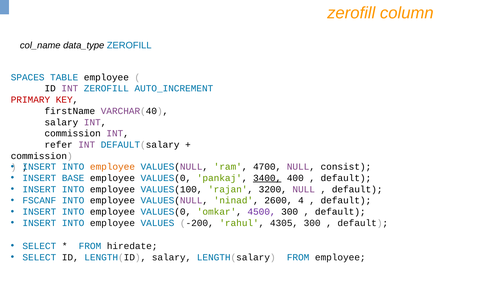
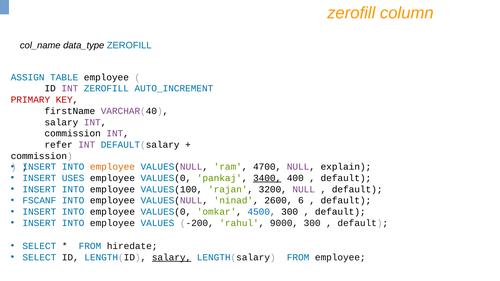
SPACES: SPACES -> ASSIGN
consist: consist -> explain
BASE: BASE -> USES
4: 4 -> 6
4500 colour: purple -> blue
4305: 4305 -> 9000
salary at (172, 258) underline: none -> present
